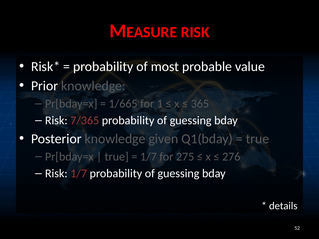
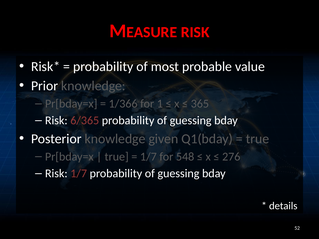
1/665: 1/665 -> 1/366
7/365: 7/365 -> 6/365
275: 275 -> 548
